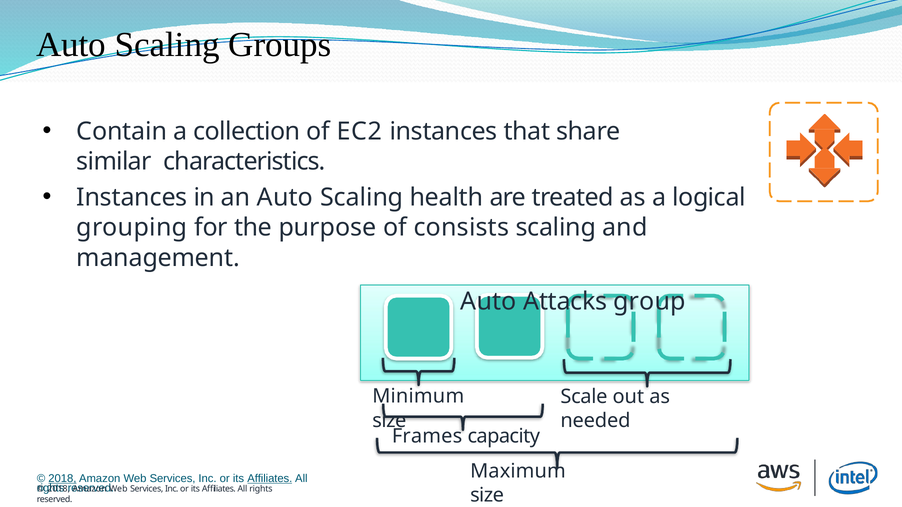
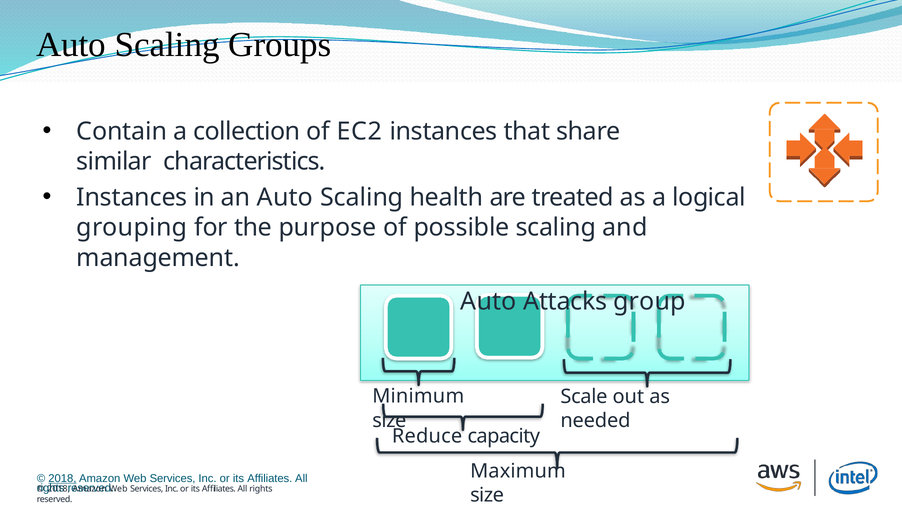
consists: consists -> possible
Frames: Frames -> Reduce
Affiliates at (270, 479) underline: present -> none
